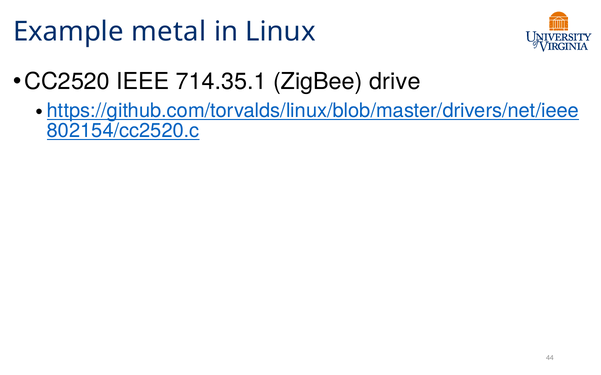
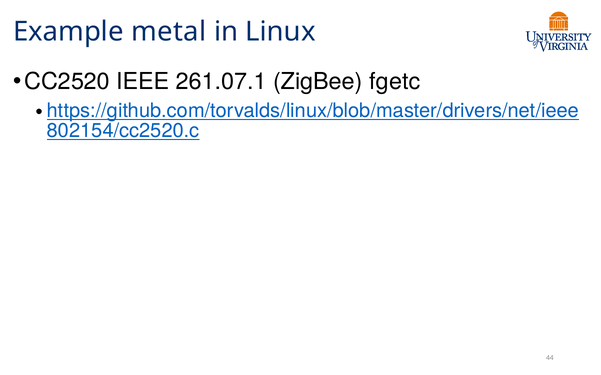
714.35.1: 714.35.1 -> 261.07.1
drive: drive -> fgetc
